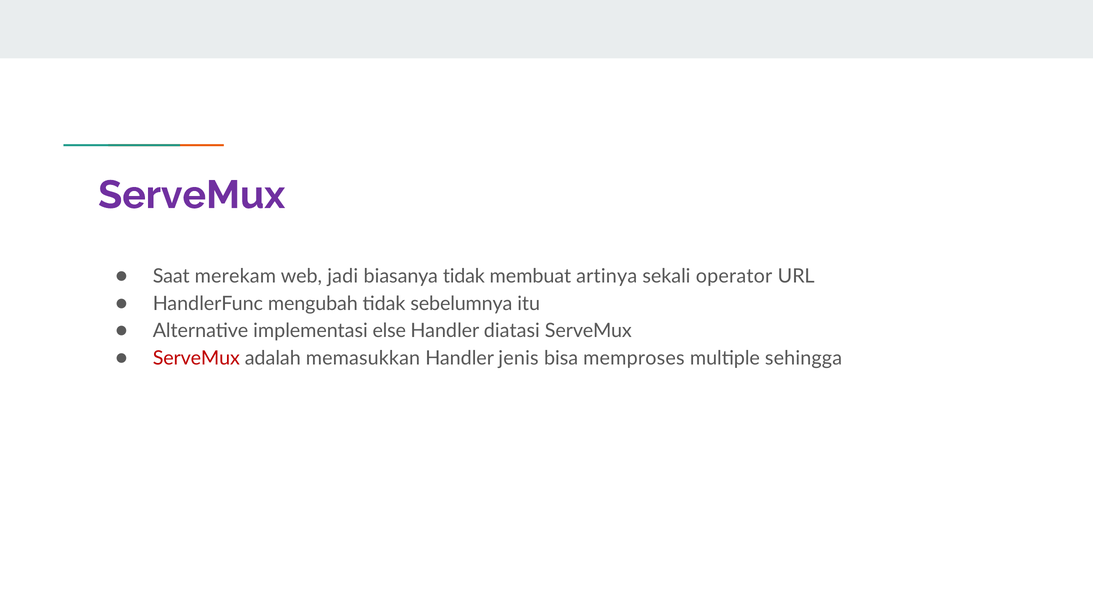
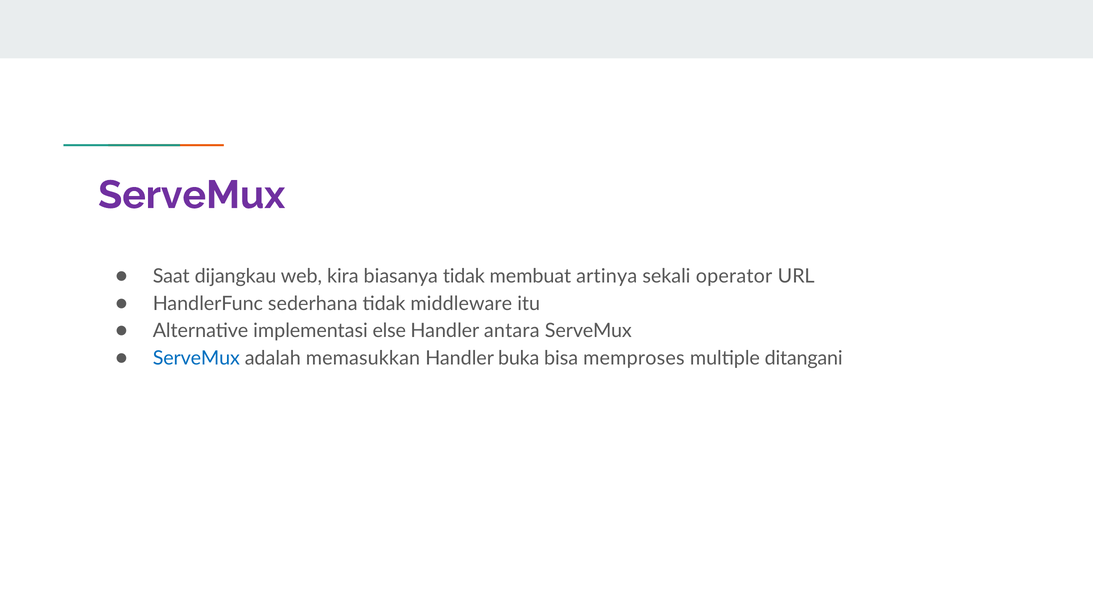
merekam: merekam -> dijangkau
jadi: jadi -> kira
mengubah: mengubah -> sederhana
sebelumnya: sebelumnya -> middleware
diatasi: diatasi -> antara
ServeMux at (196, 358) colour: red -> blue
jenis: jenis -> buka
sehingga: sehingga -> ditangani
